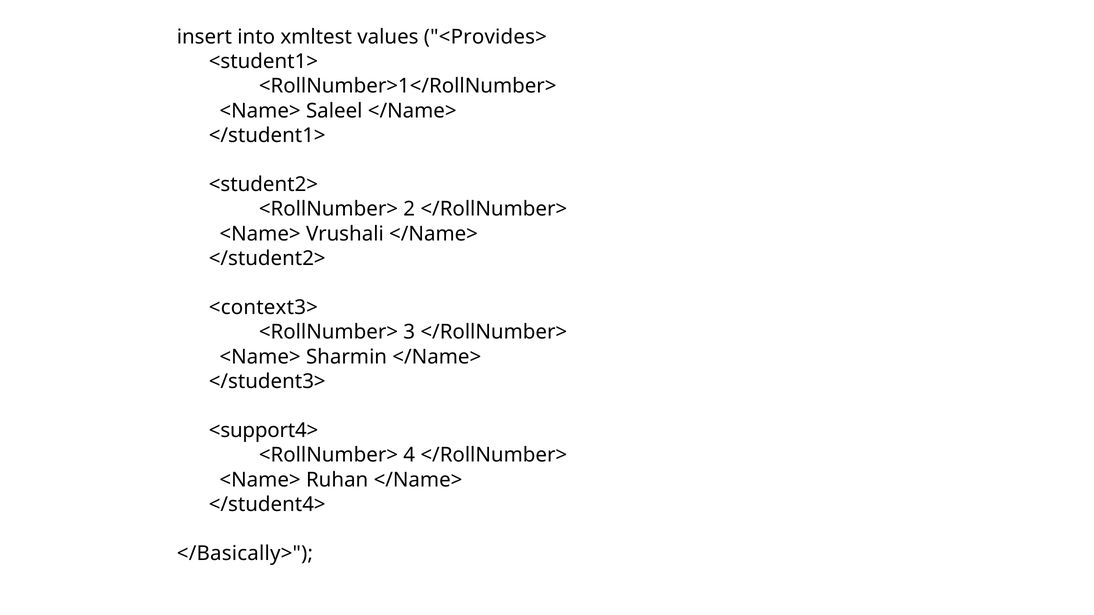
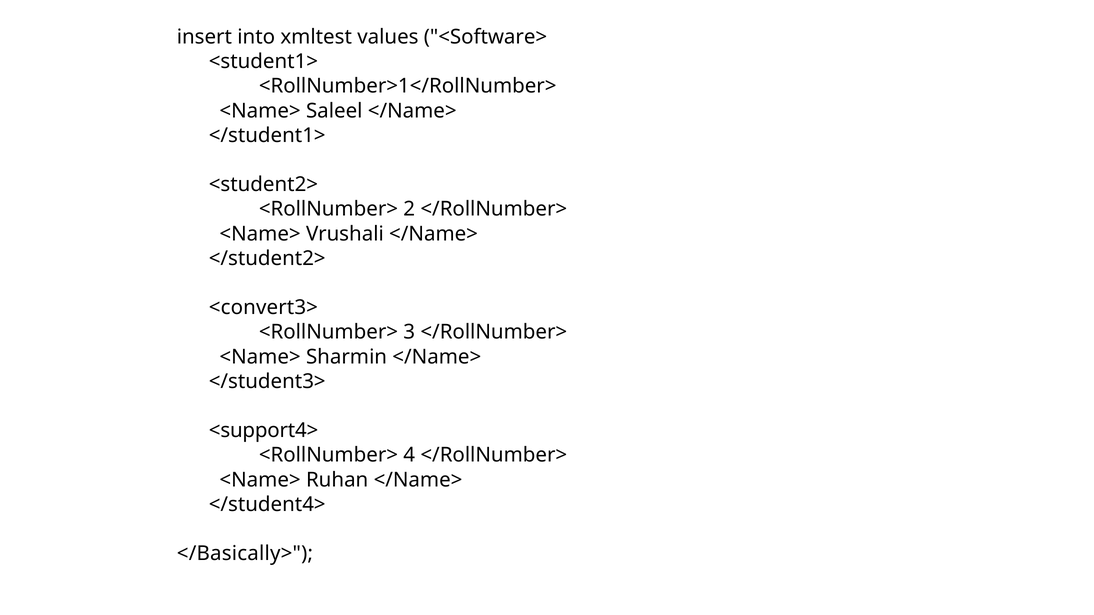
<Provides>: <Provides> -> <Software>
<context3>: <context3> -> <convert3>
